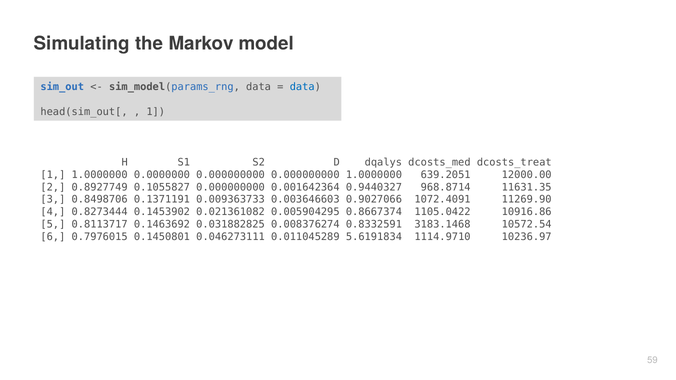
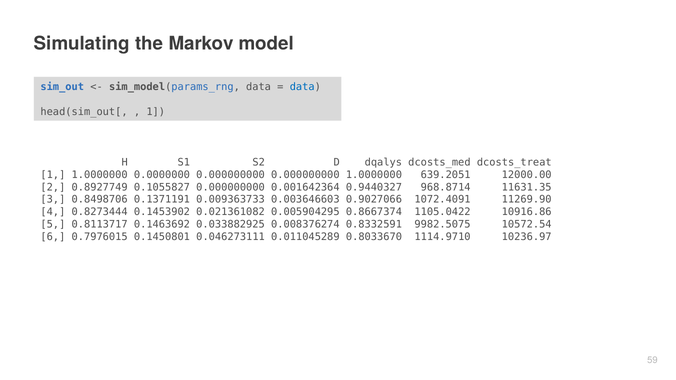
0.031882825: 0.031882825 -> 0.033882925
3183.1468: 3183.1468 -> 9982.5075
5.6191834: 5.6191834 -> 0.8033670
